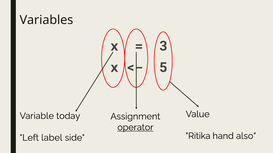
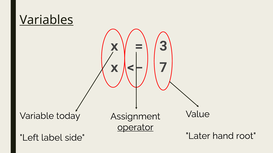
Variables underline: none -> present
5: 5 -> 7
Ritika: Ritika -> Later
also: also -> root
